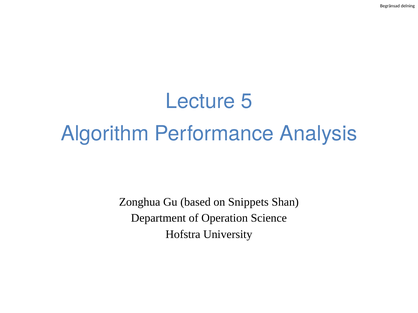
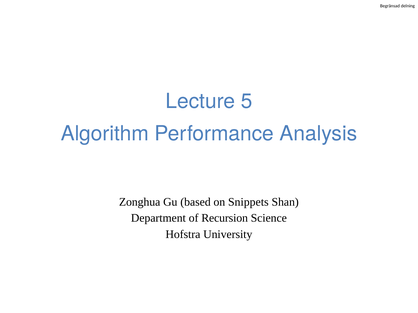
Operation: Operation -> Recursion
